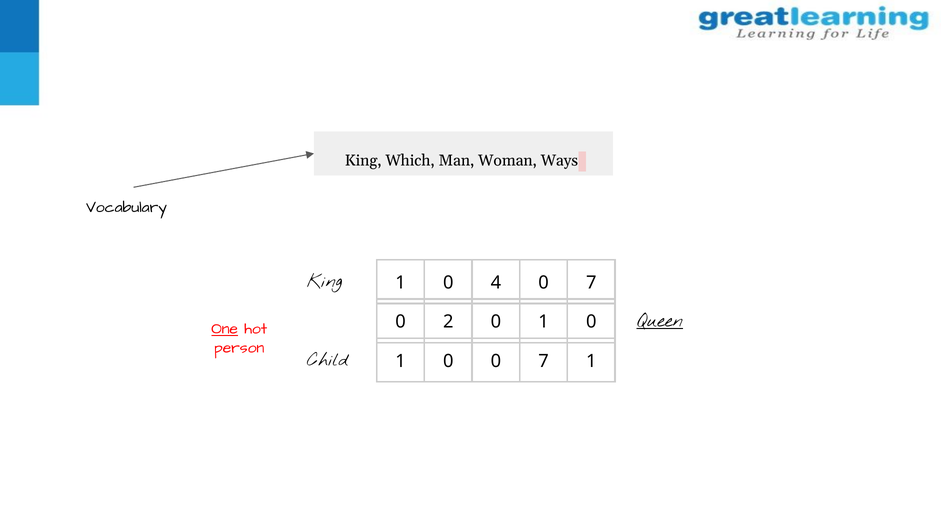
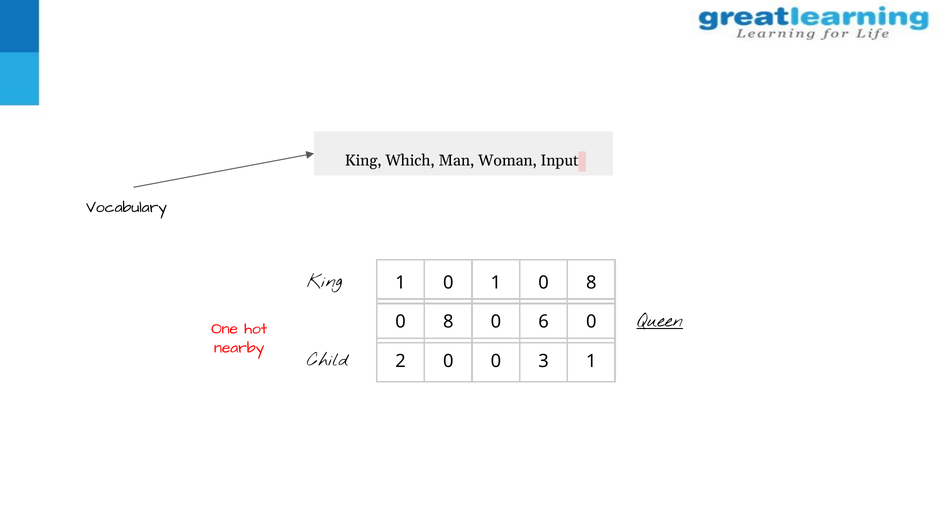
Ways: Ways -> Input
0 4: 4 -> 1
7 at (591, 283): 7 -> 8
2 at (448, 322): 2 -> 8
0 1: 1 -> 6
One underline: present -> none
person: person -> nearby
Child 1: 1 -> 2
0 0 7: 7 -> 3
